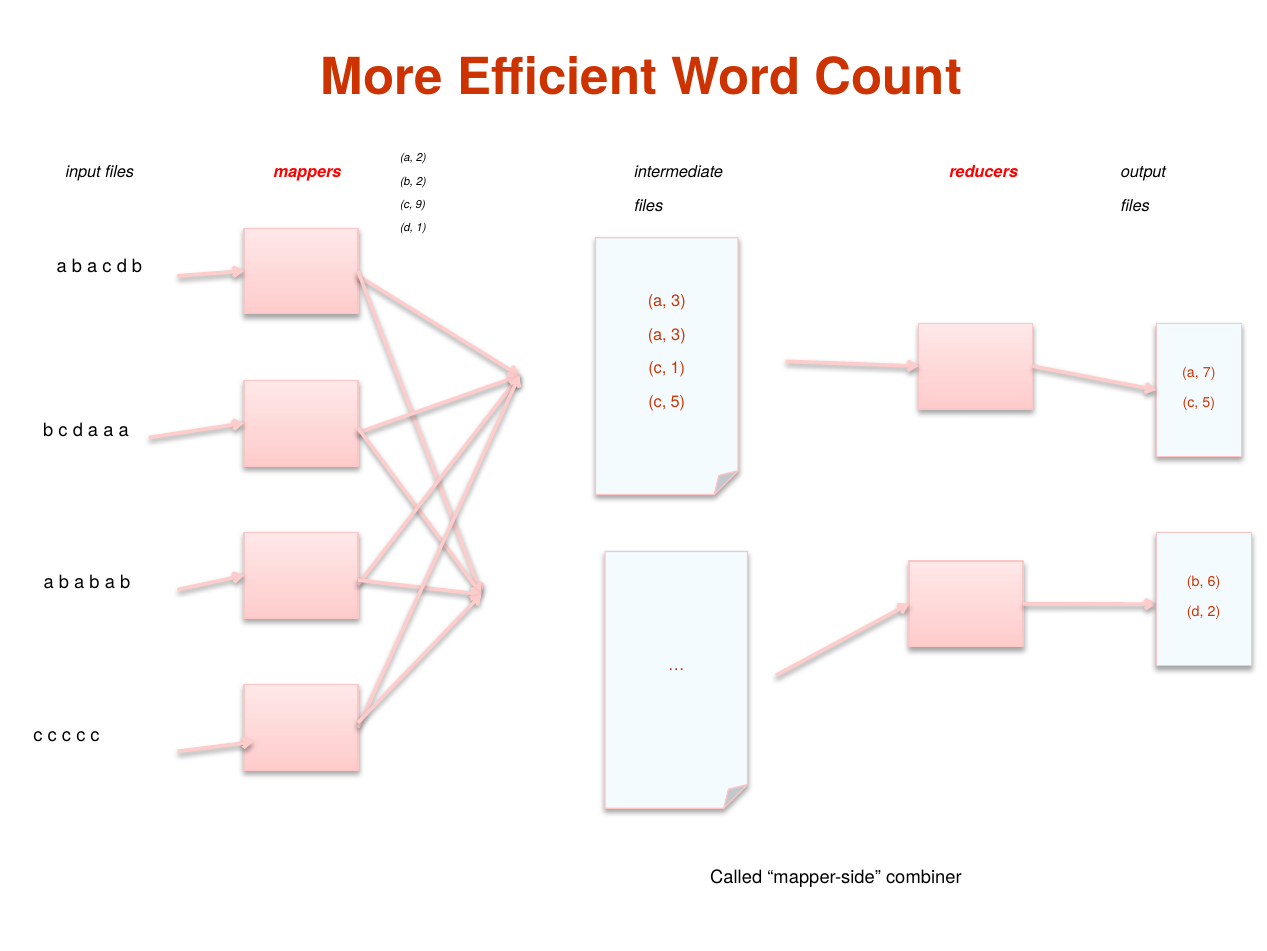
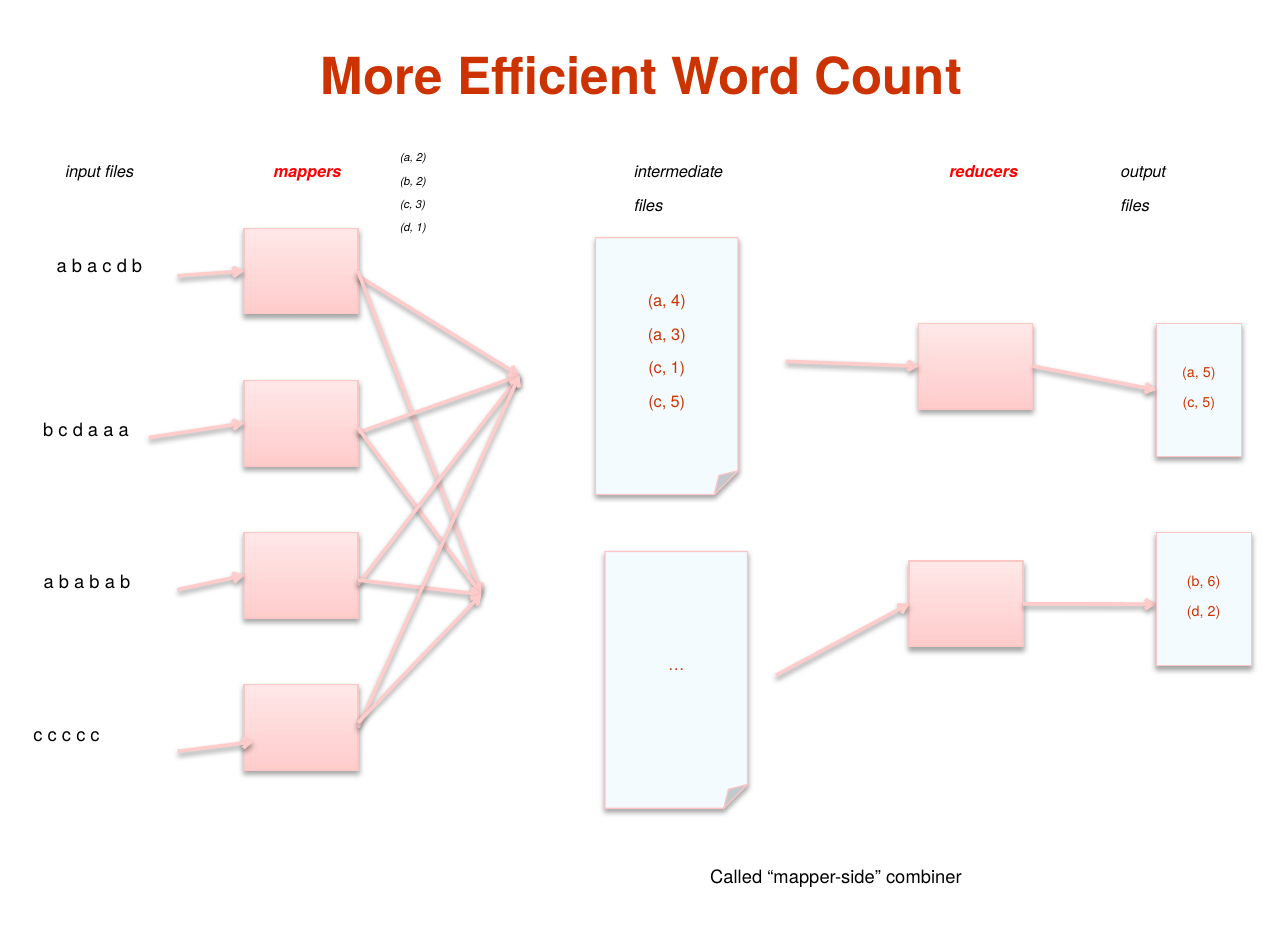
c 9: 9 -> 3
3 at (679, 301): 3 -> 4
a 7: 7 -> 5
